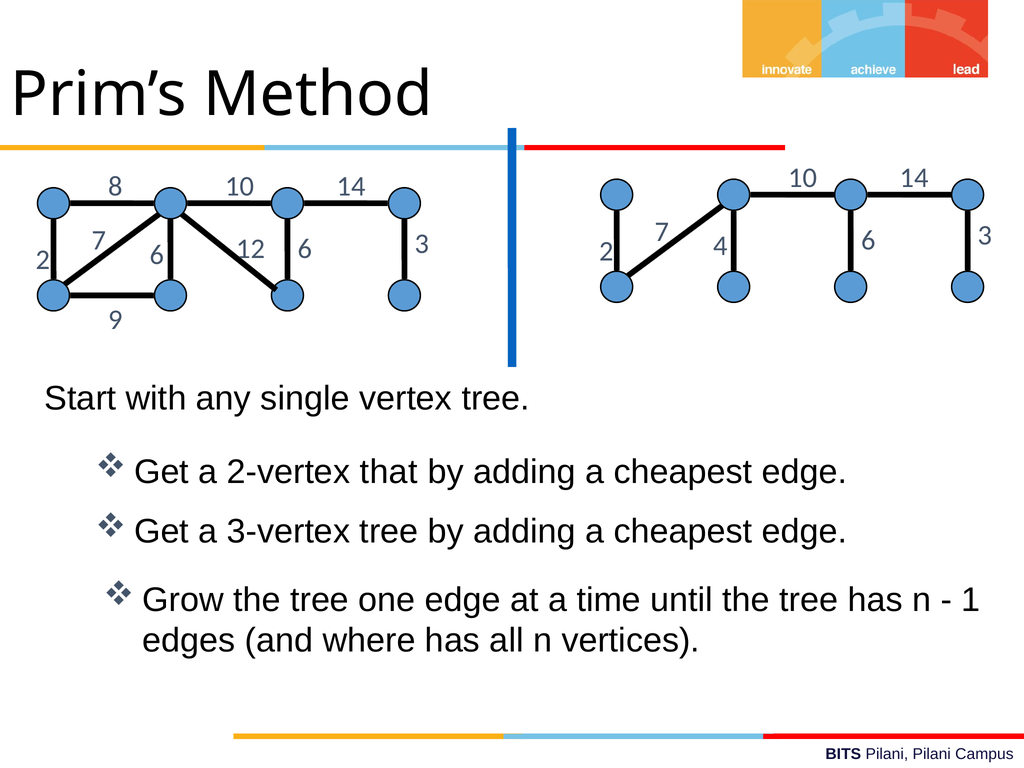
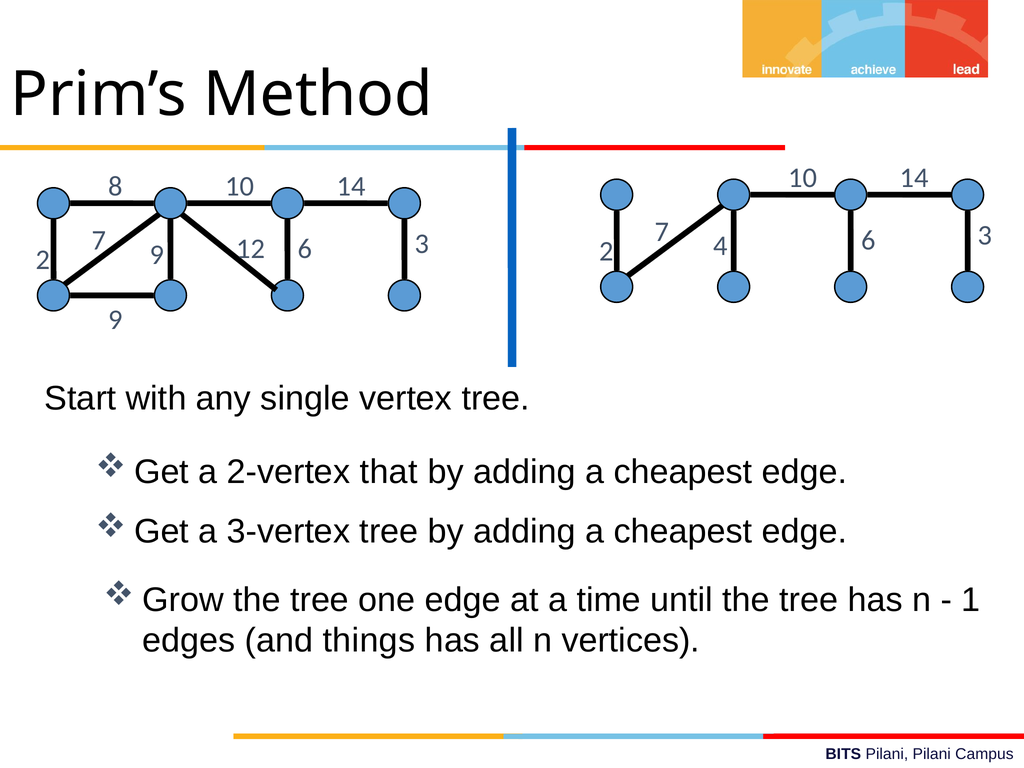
2 6: 6 -> 9
where: where -> things
